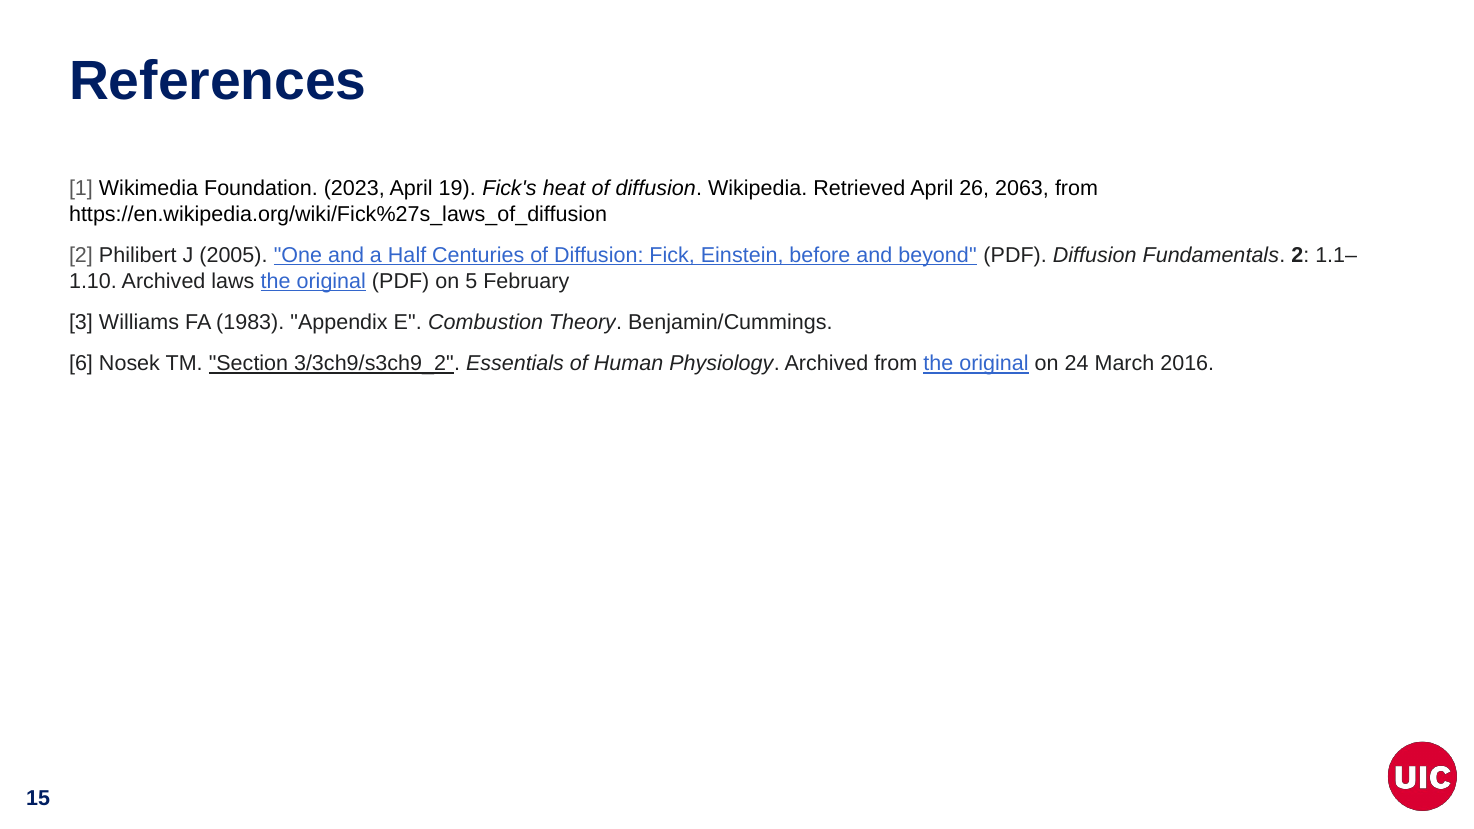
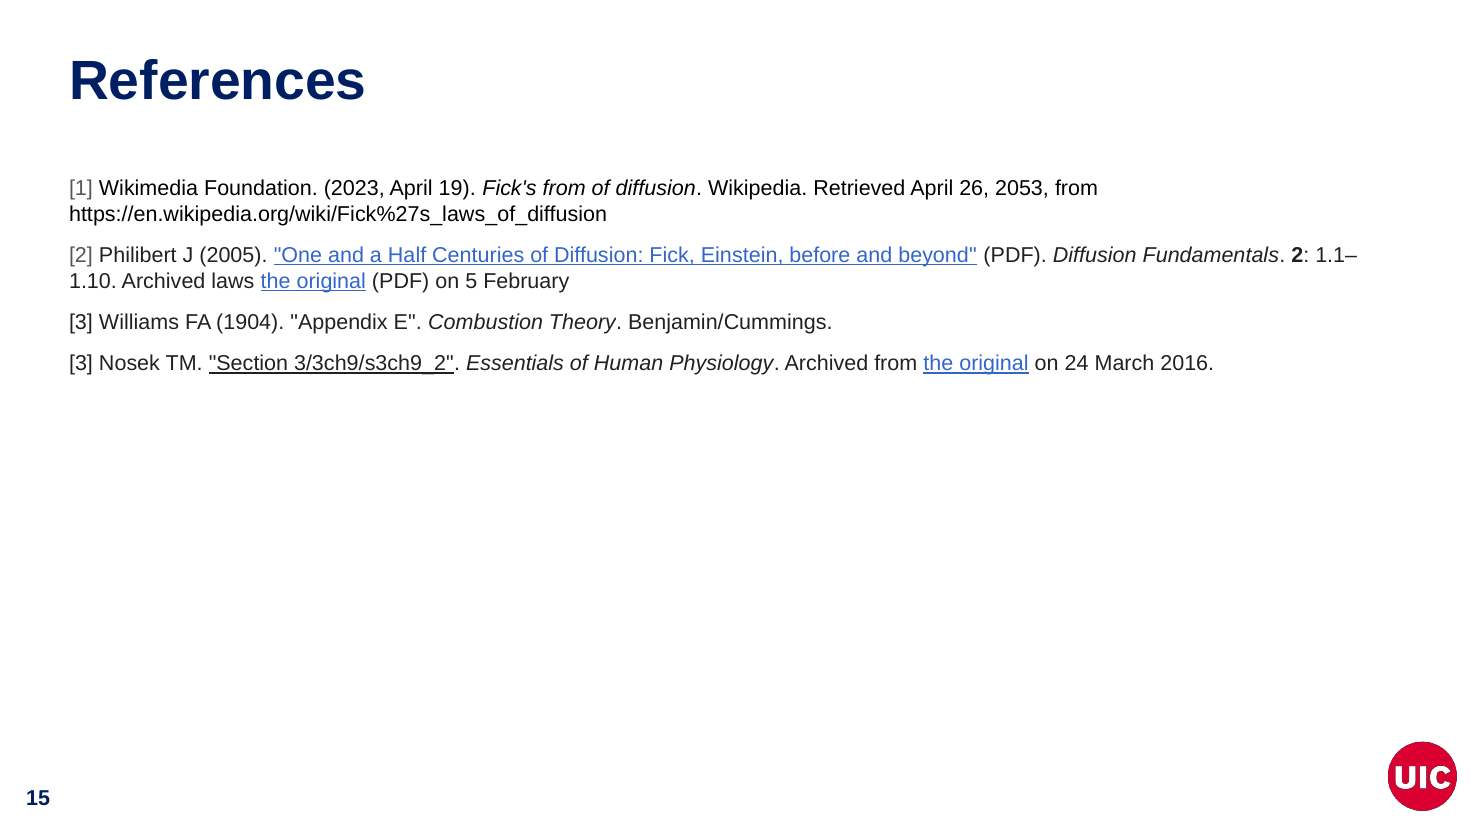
Fick's heat: heat -> from
2063: 2063 -> 2053
1983: 1983 -> 1904
6 at (81, 364): 6 -> 3
